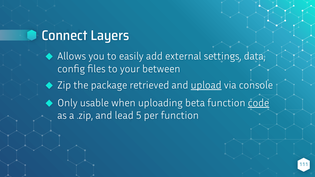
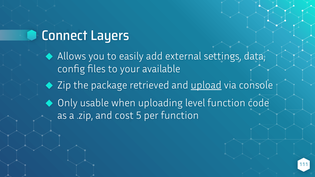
between: between -> available
beta: beta -> level
code underline: present -> none
lead: lead -> cost
